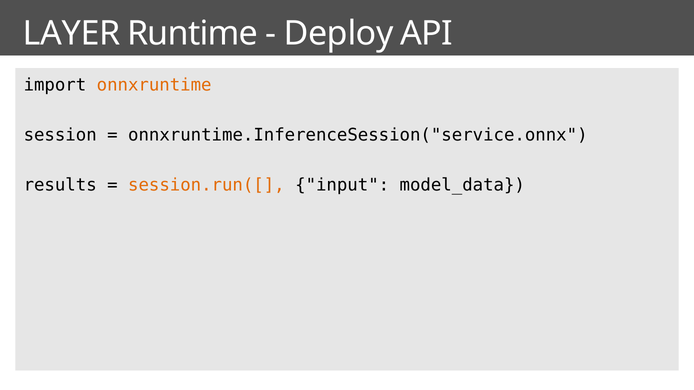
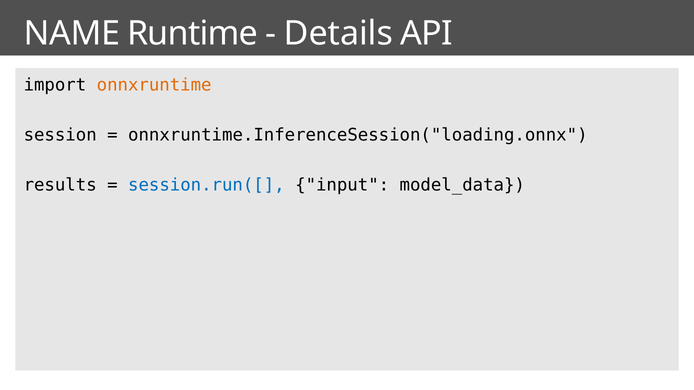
LAYER: LAYER -> NAME
Deploy: Deploy -> Details
onnxruntime.InferenceSession("service.onnx: onnxruntime.InferenceSession("service.onnx -> onnxruntime.InferenceSession("loading.onnx
session.run([ colour: orange -> blue
